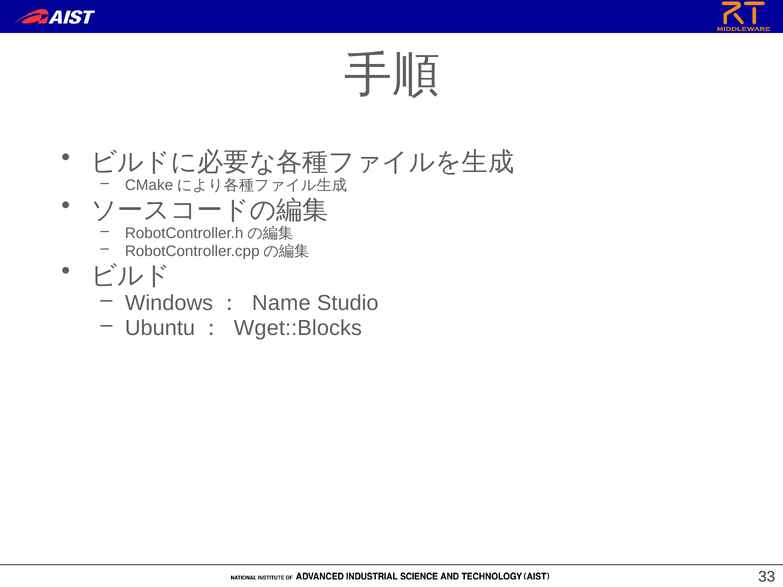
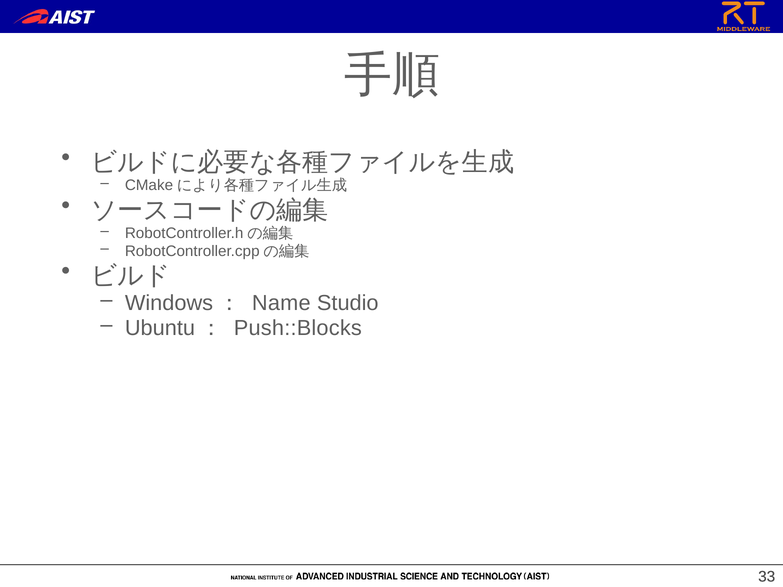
Wget::Blocks: Wget::Blocks -> Push::Blocks
